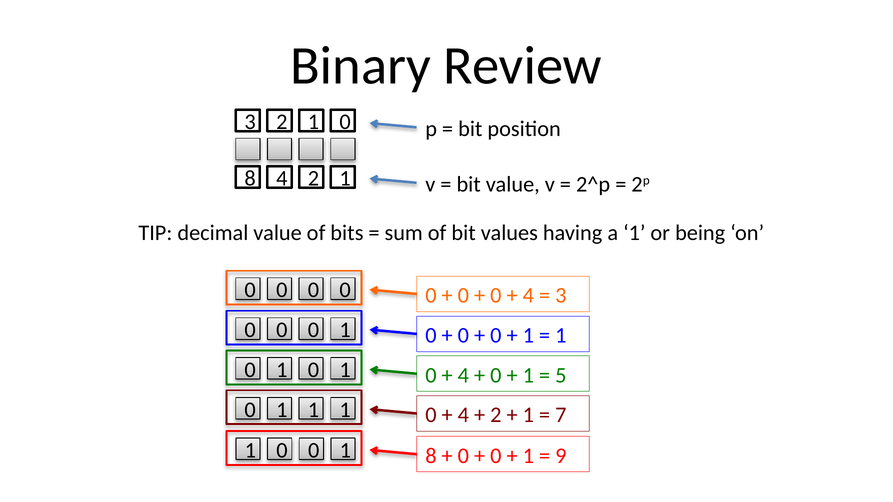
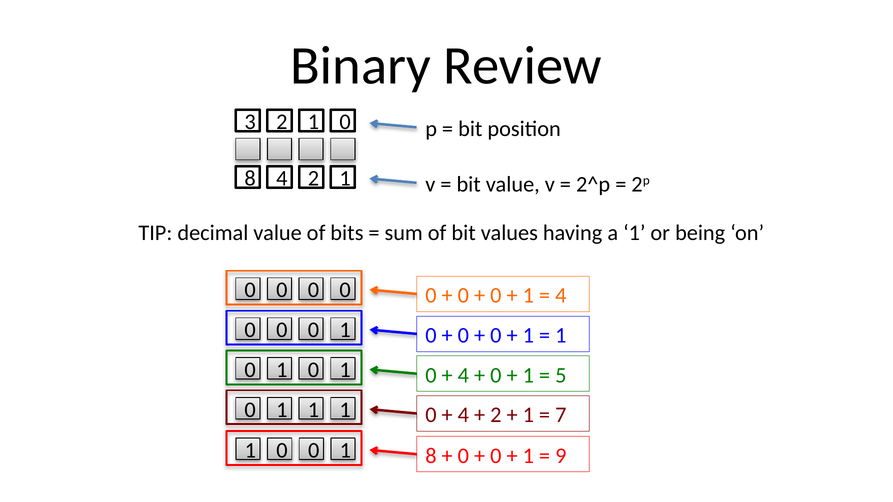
4 at (528, 296): 4 -> 1
3 at (561, 296): 3 -> 4
